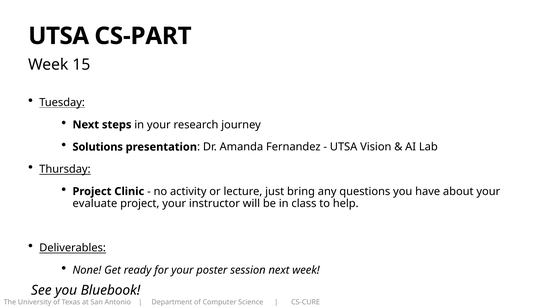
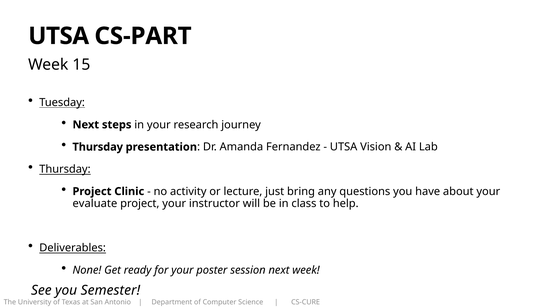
Solutions at (98, 147): Solutions -> Thursday
Bluebook: Bluebook -> Semester
